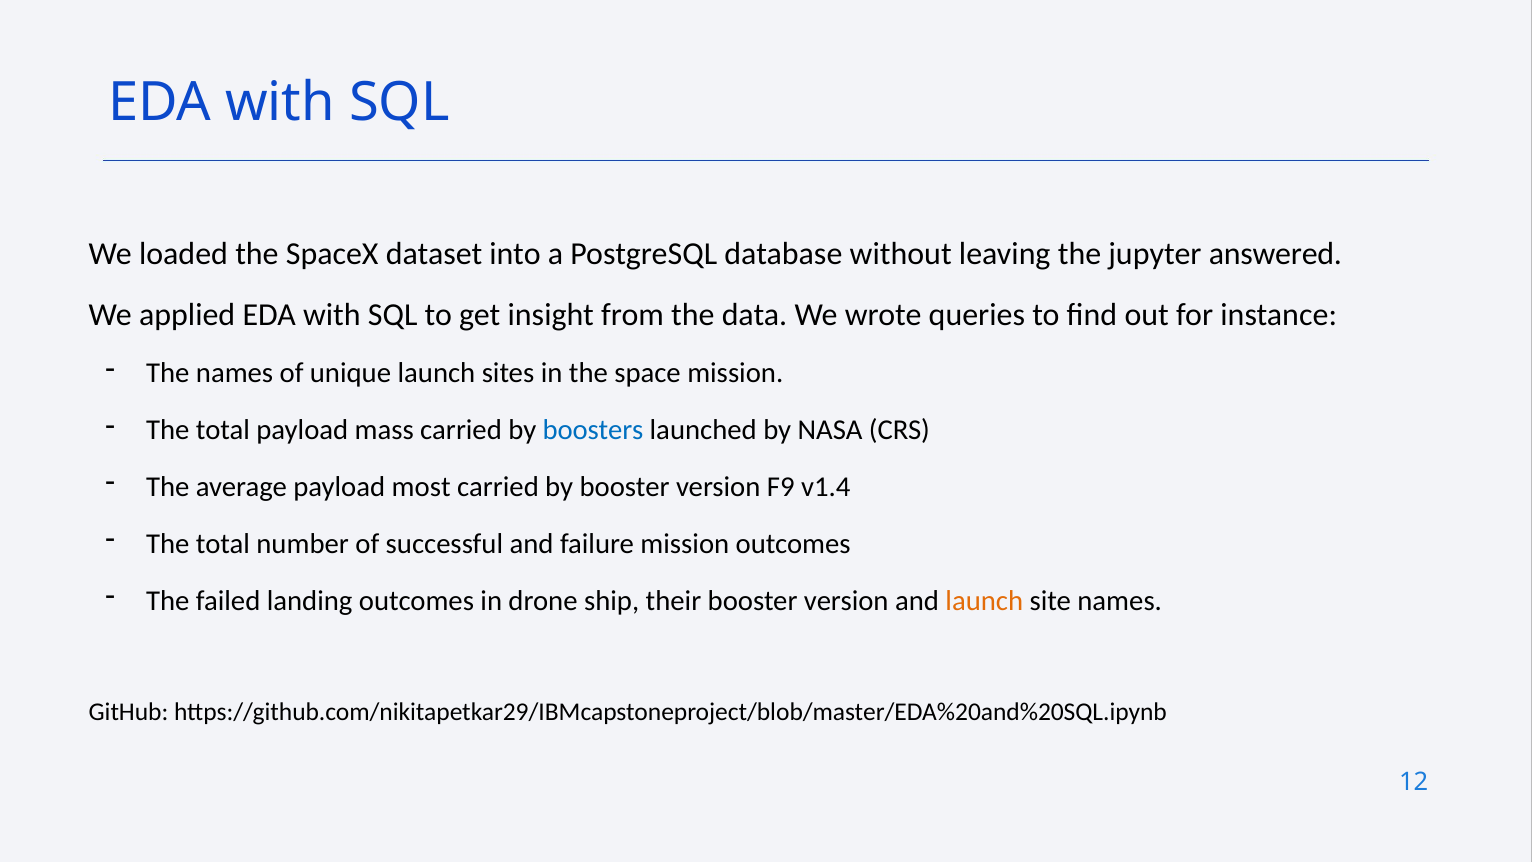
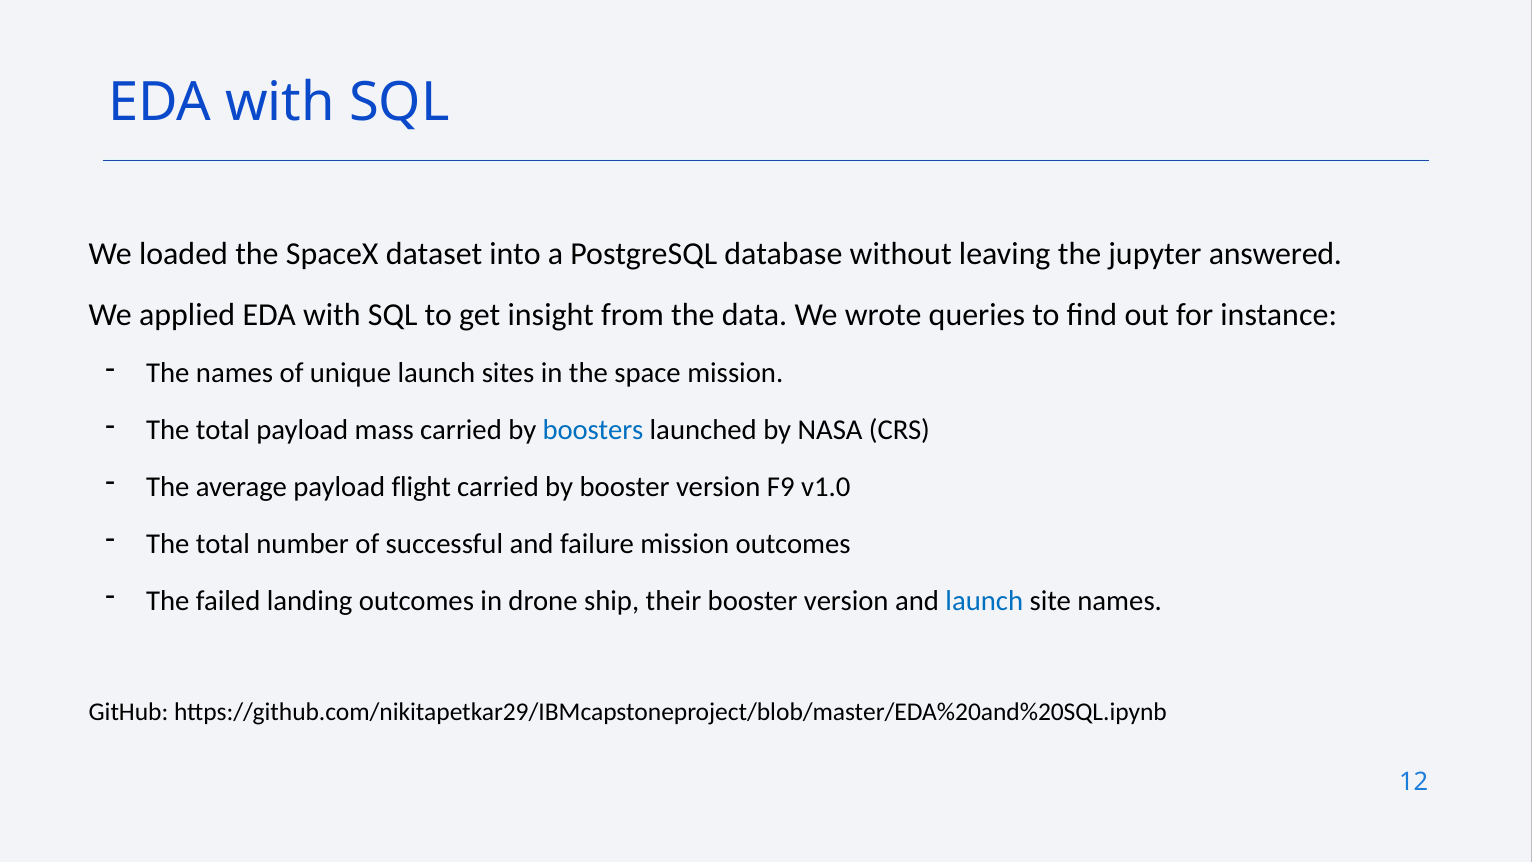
most: most -> flight
v1.4: v1.4 -> v1.0
launch at (984, 601) colour: orange -> blue
